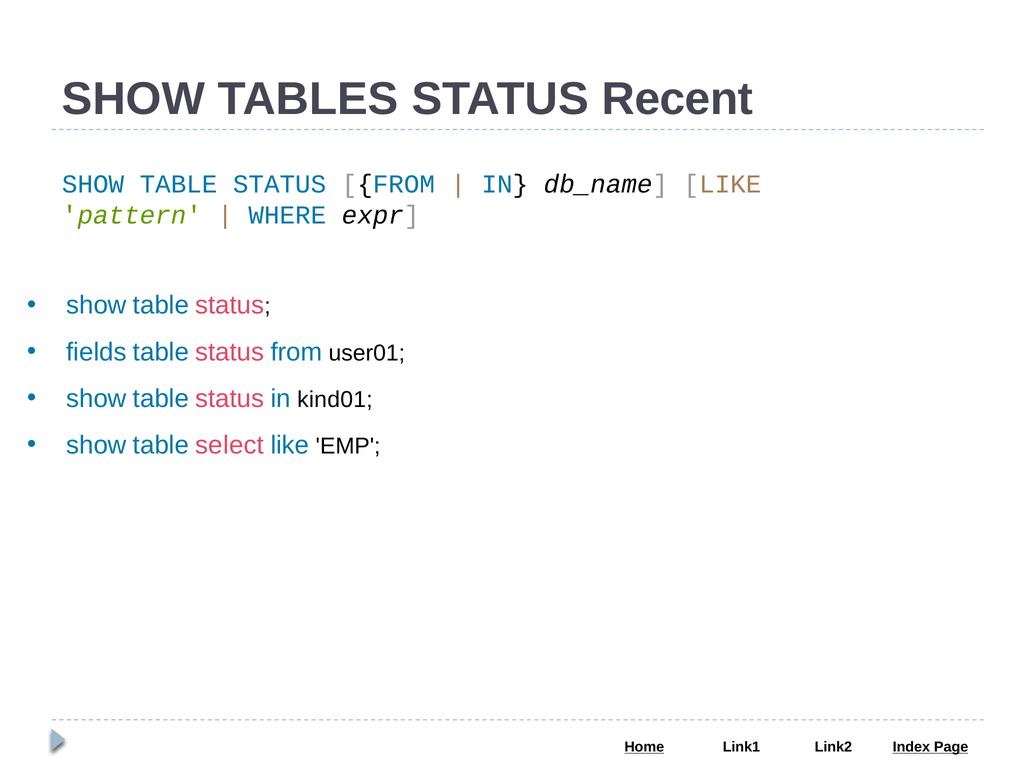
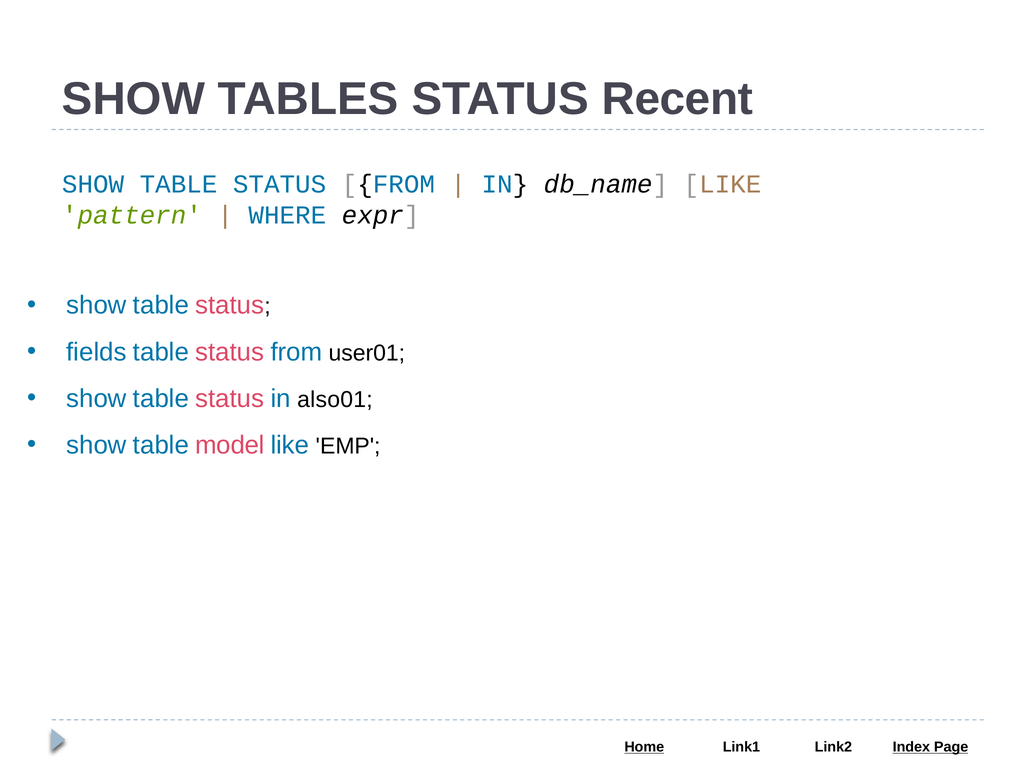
kind01: kind01 -> also01
select: select -> model
